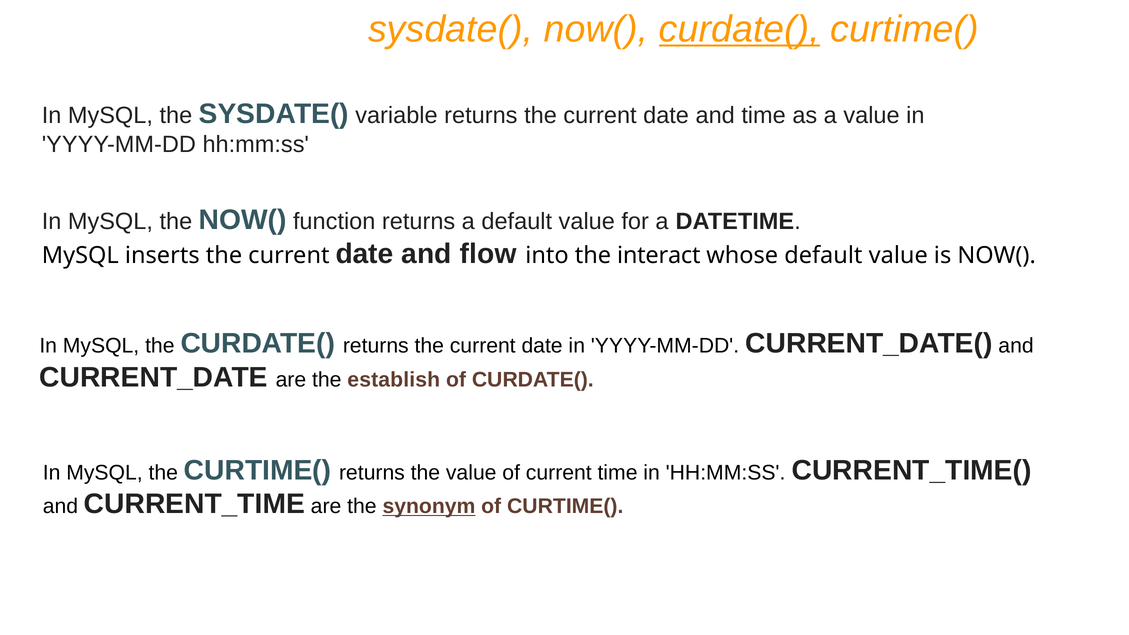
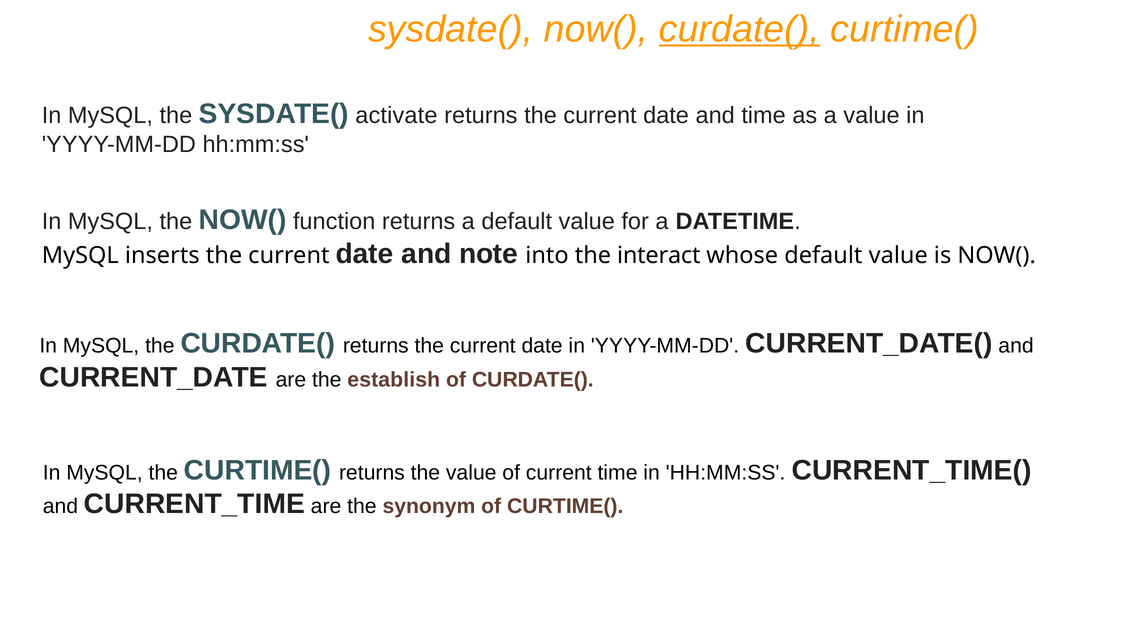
variable: variable -> activate
flow: flow -> note
synonym underline: present -> none
